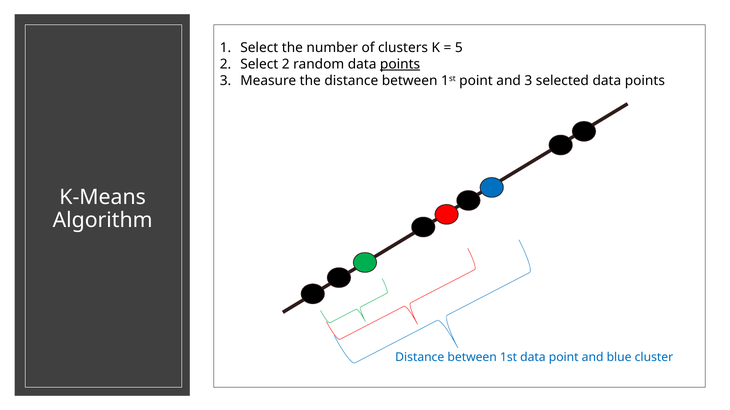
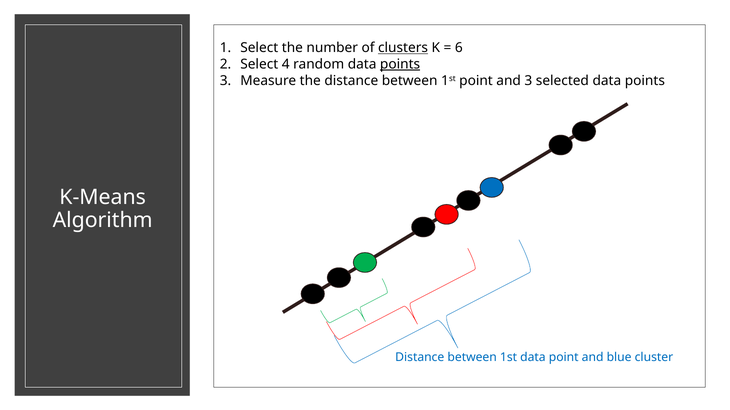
clusters underline: none -> present
5: 5 -> 6
Select 2: 2 -> 4
